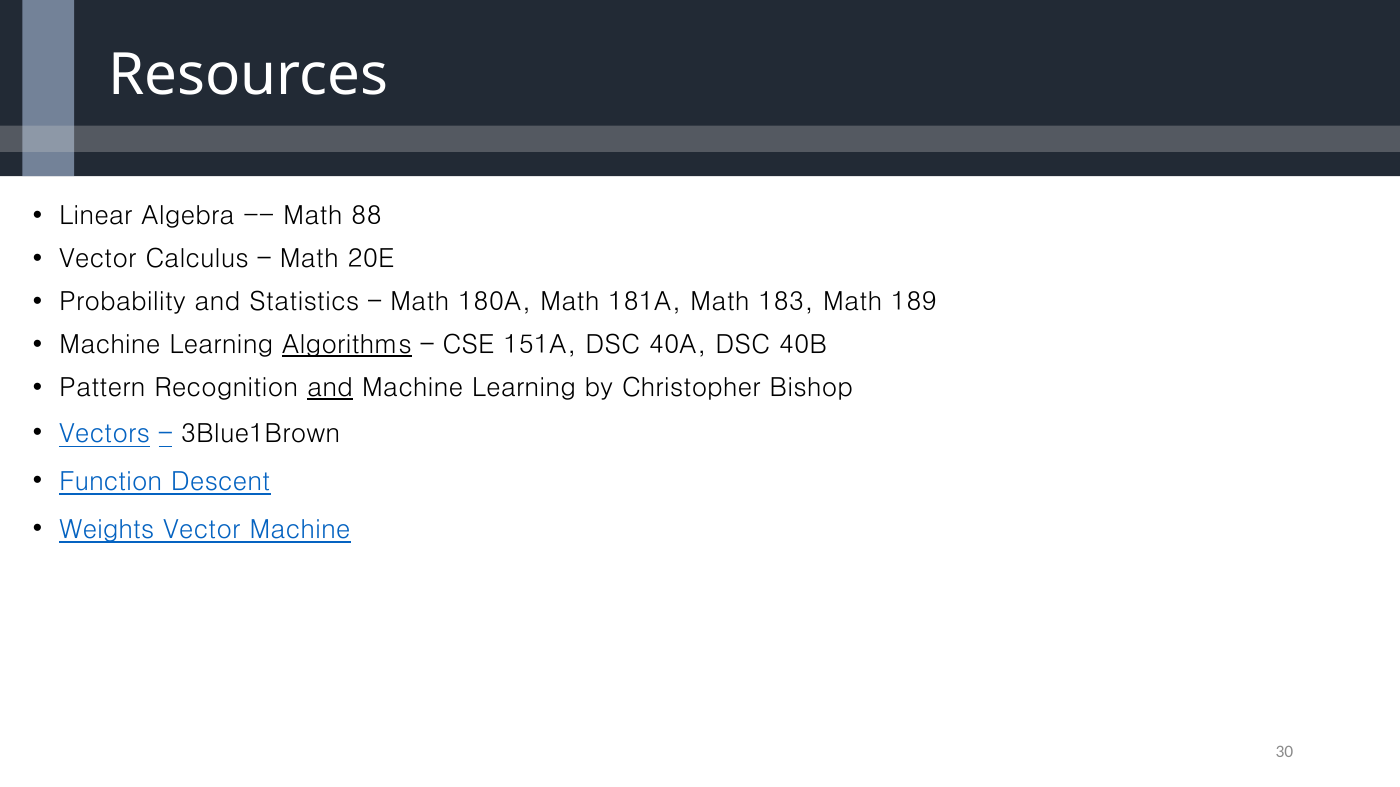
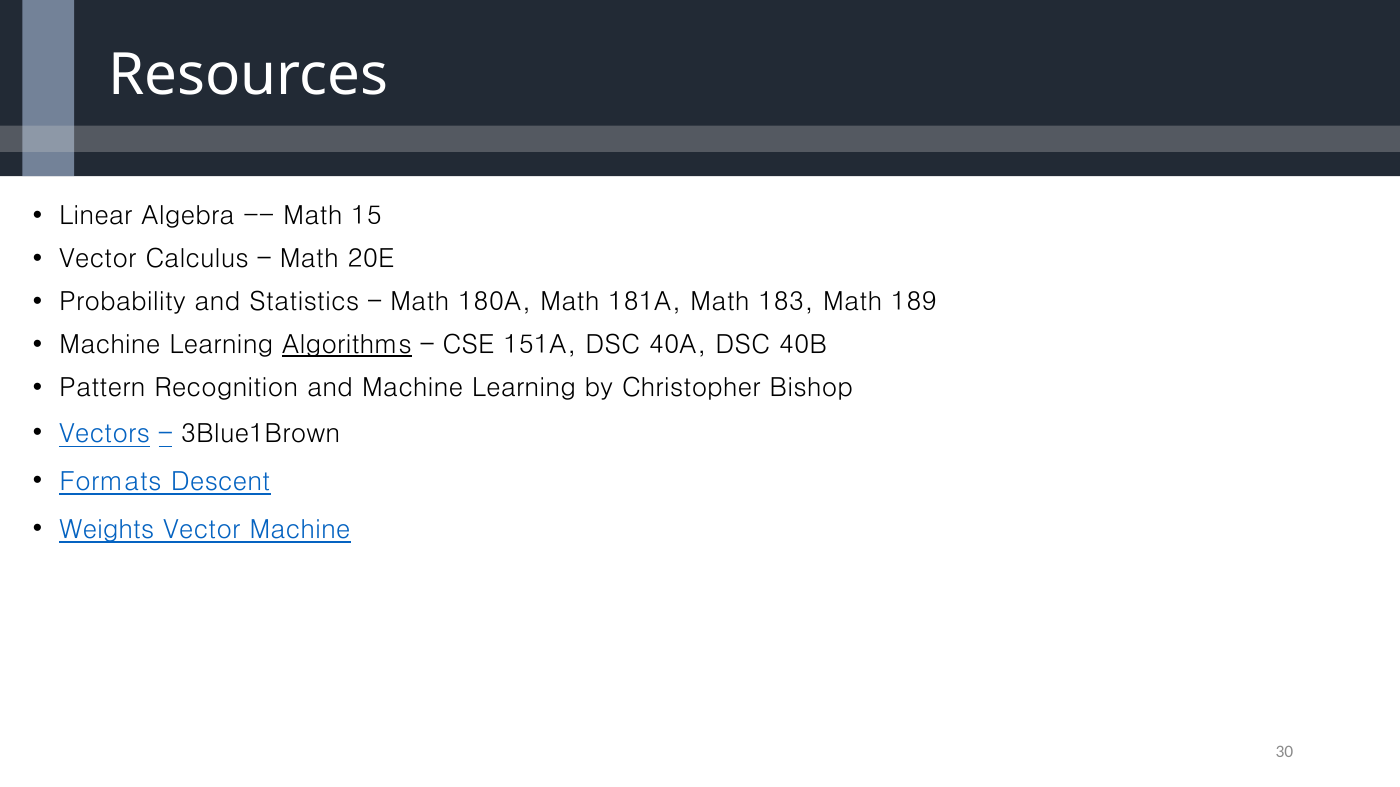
88: 88 -> 15
and at (330, 388) underline: present -> none
Function: Function -> Formats
